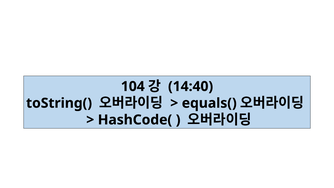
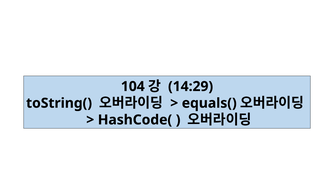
14:40: 14:40 -> 14:29
